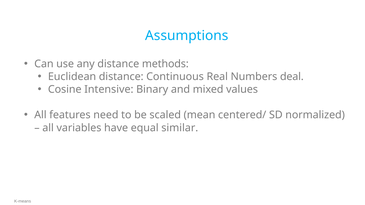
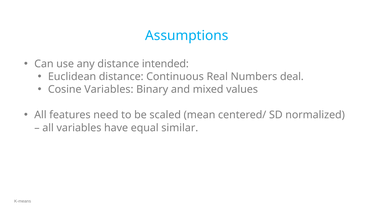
methods: methods -> intended
Cosine Intensive: Intensive -> Variables
